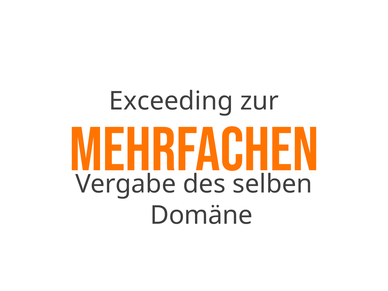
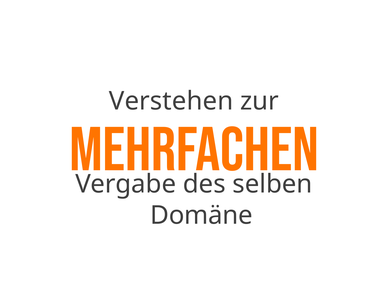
Exceeding: Exceeding -> Verstehen
